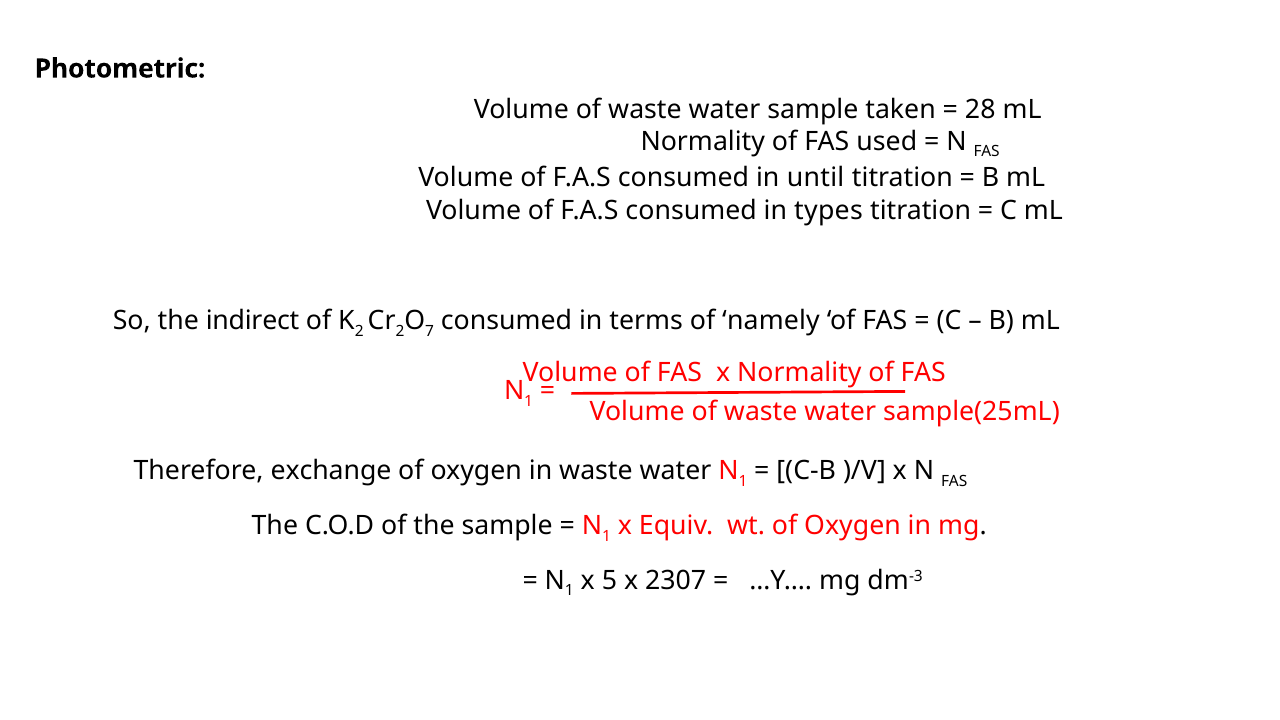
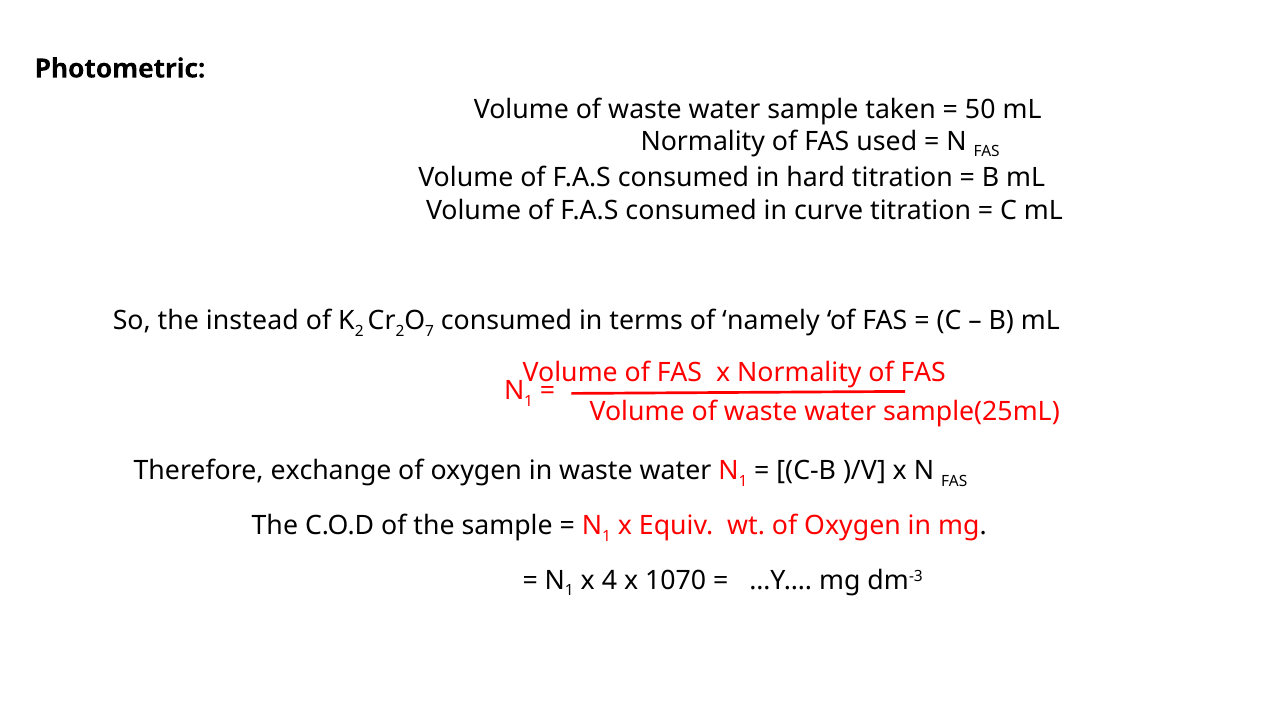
28: 28 -> 50
until: until -> hard
types: types -> curve
indirect: indirect -> instead
5: 5 -> 4
2307: 2307 -> 1070
